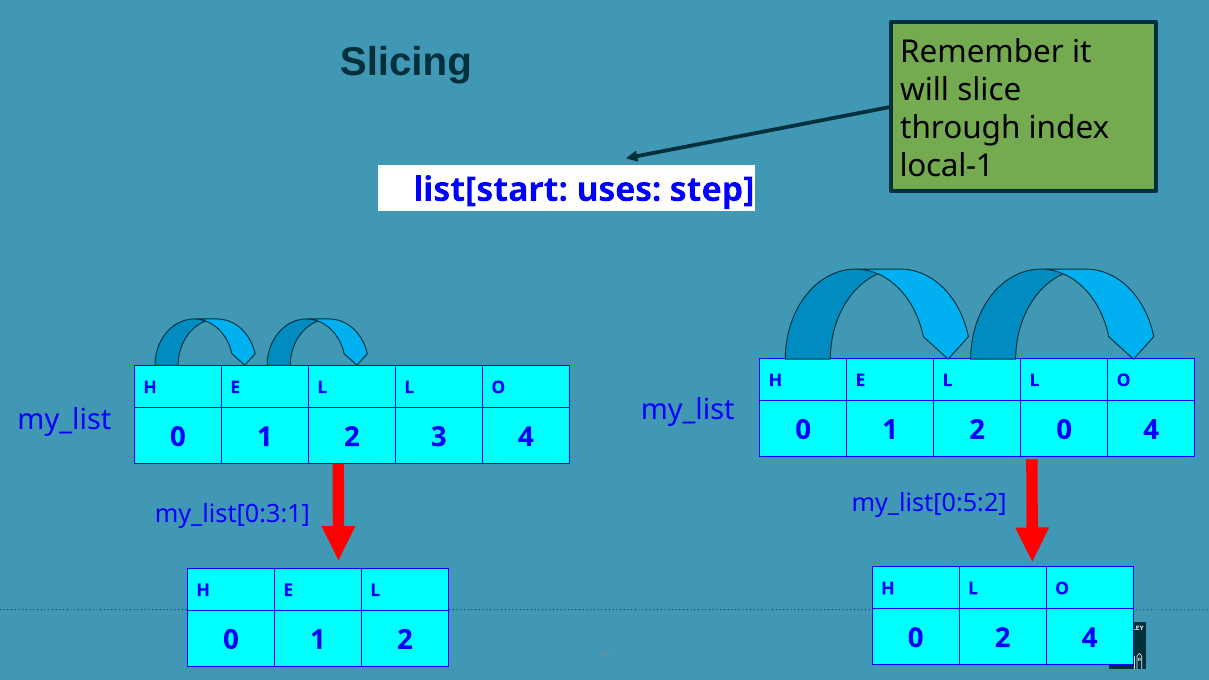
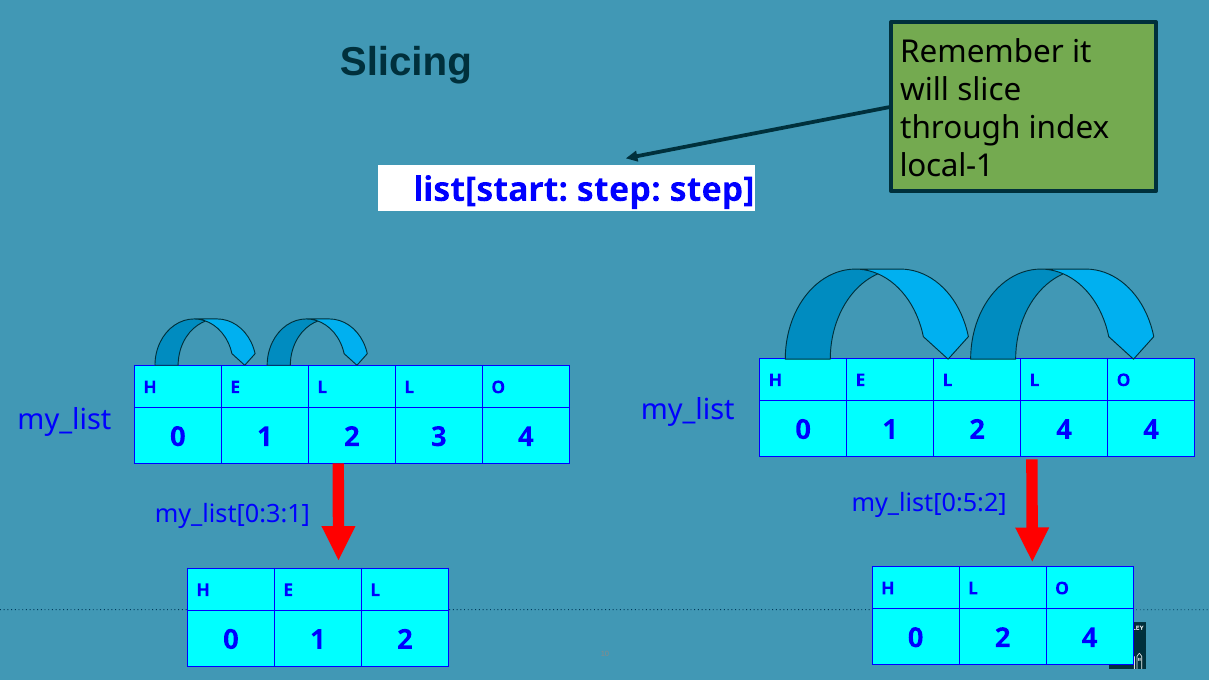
list[start uses: uses -> step
1 2 0: 0 -> 4
